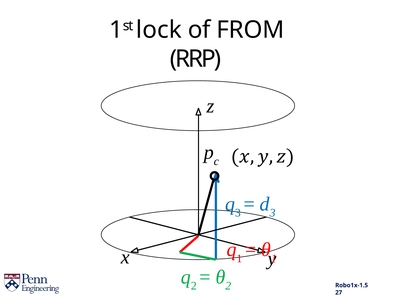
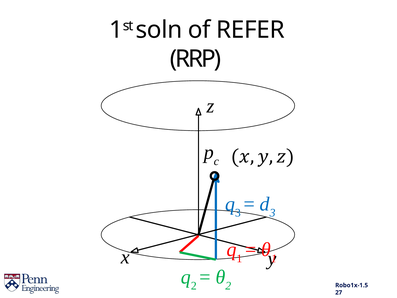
lock: lock -> soln
FROM: FROM -> REFER
